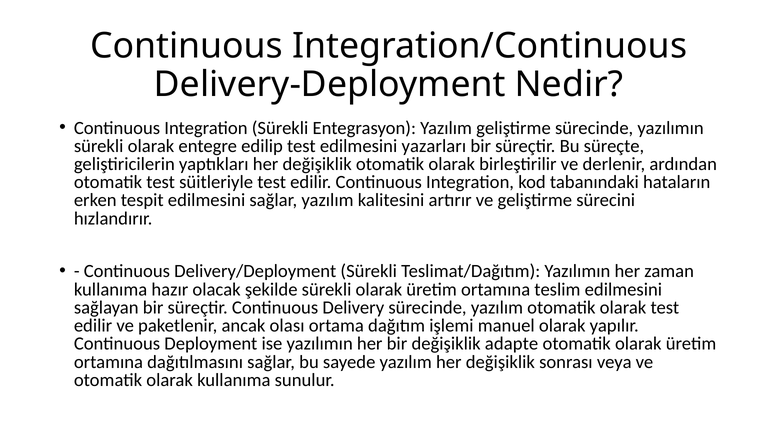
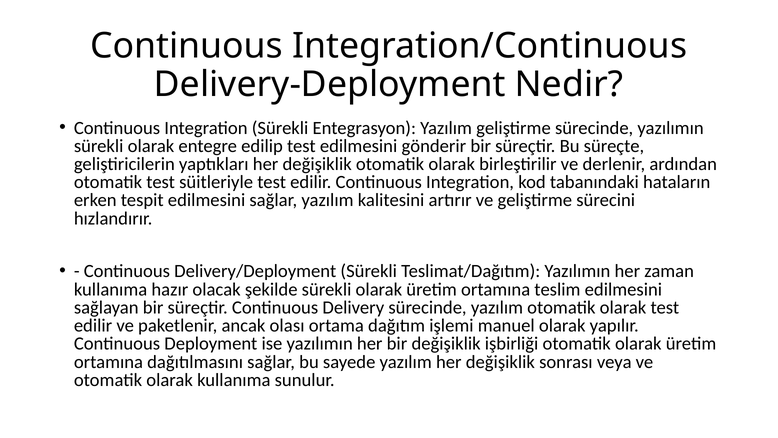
yazarları: yazarları -> gönderir
adapte: adapte -> işbirliği
